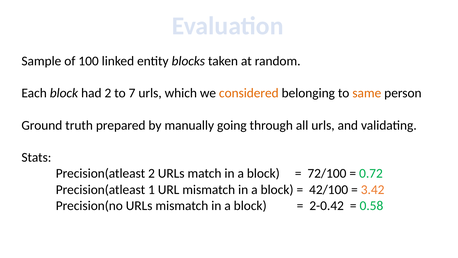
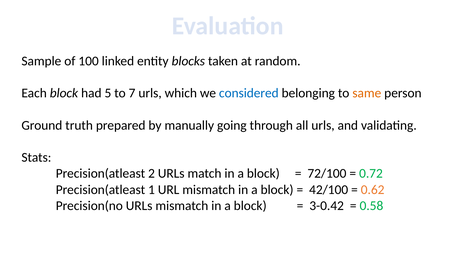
had 2: 2 -> 5
considered colour: orange -> blue
3.42: 3.42 -> 0.62
2-0.42: 2-0.42 -> 3-0.42
